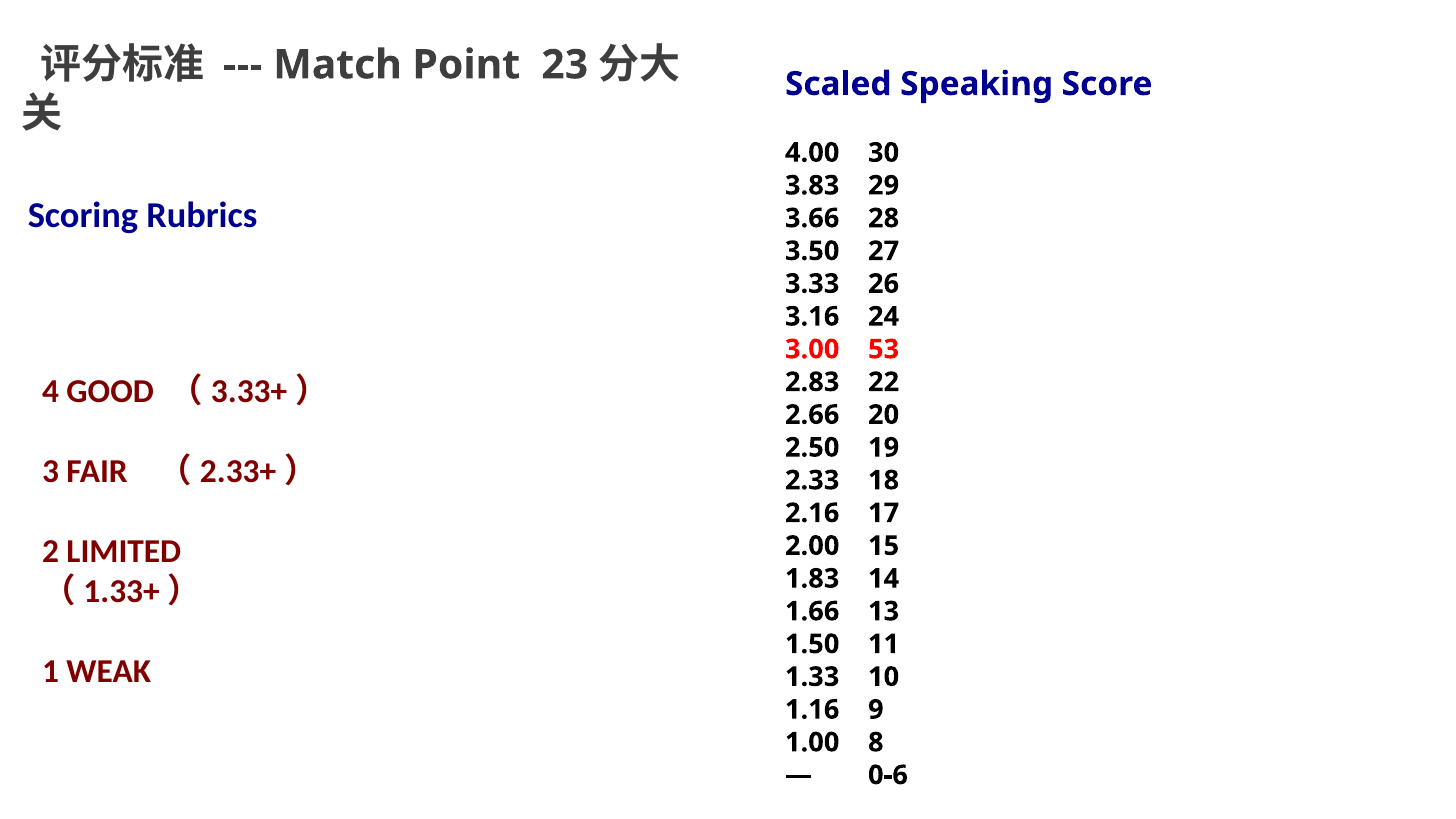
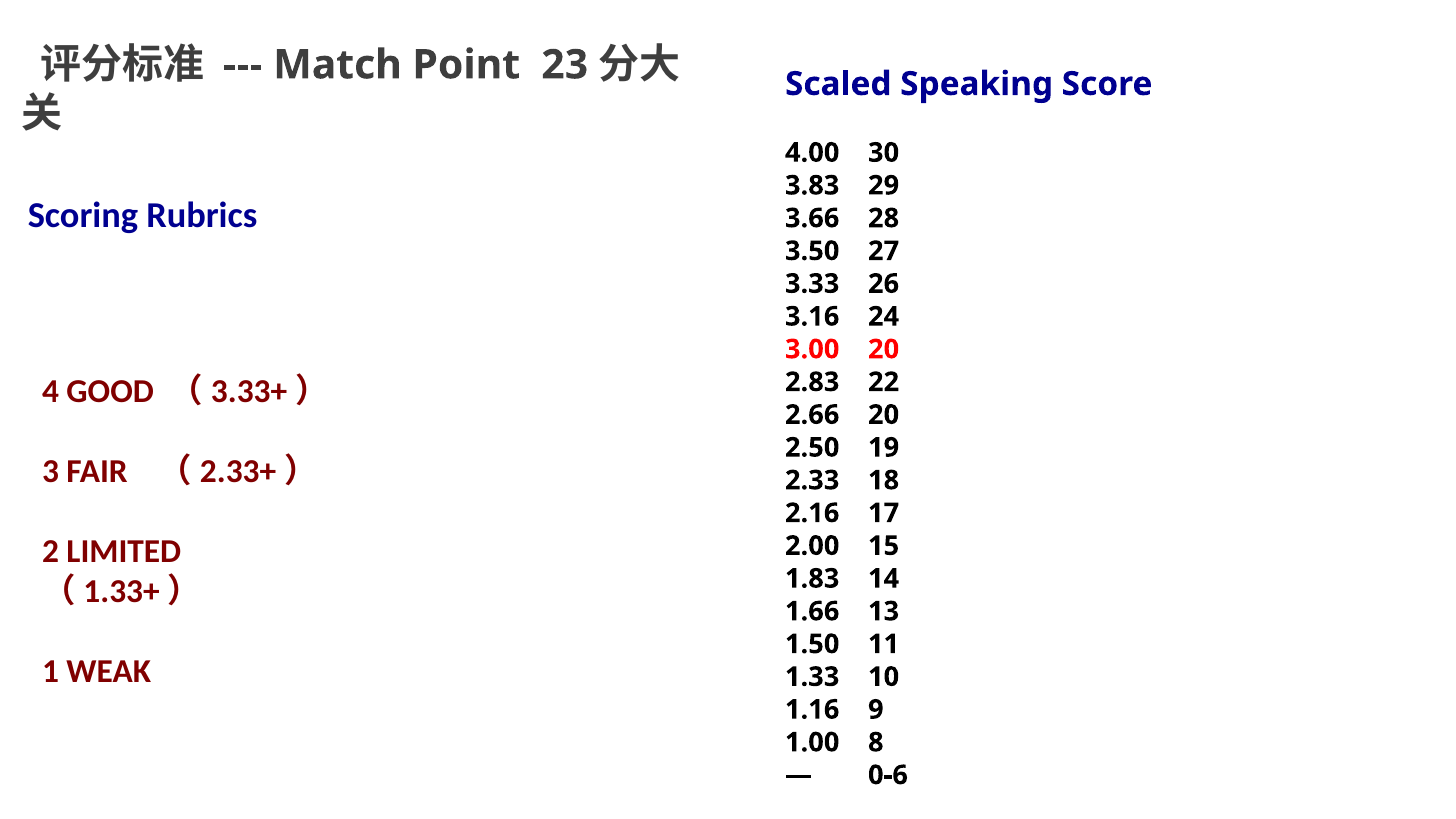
3.00 53: 53 -> 20
